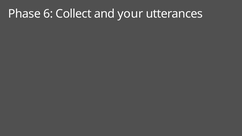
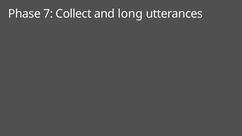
6: 6 -> 7
your: your -> long
